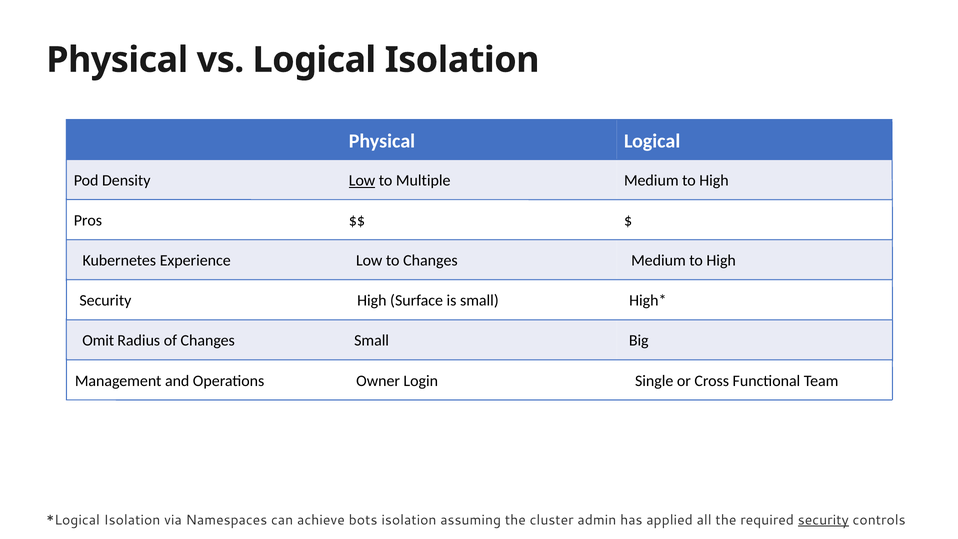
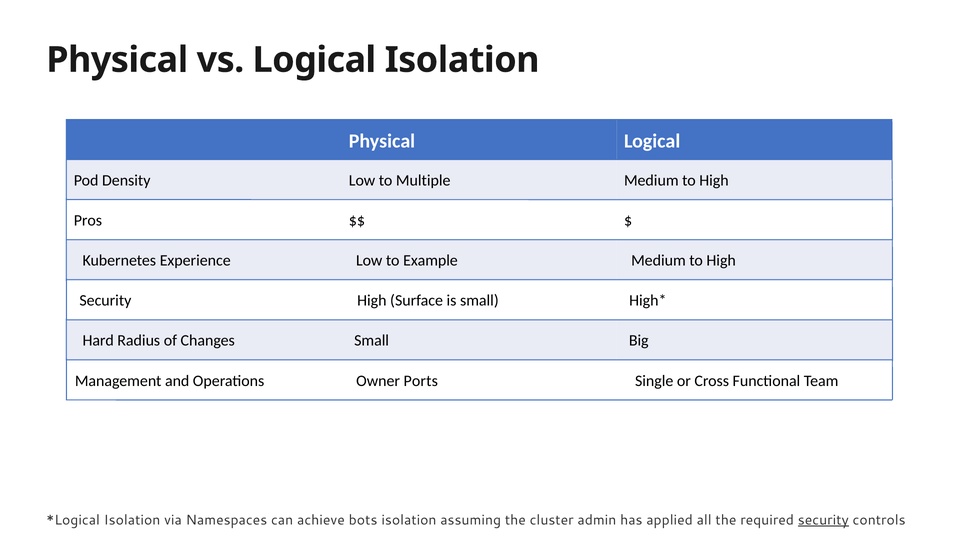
Low at (362, 180) underline: present -> none
to Changes: Changes -> Example
Omit: Omit -> Hard
Login: Login -> Ports
